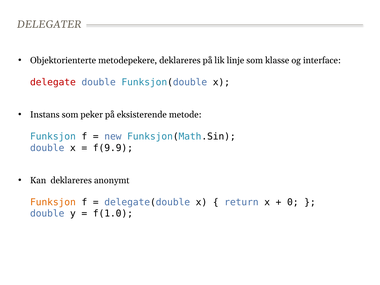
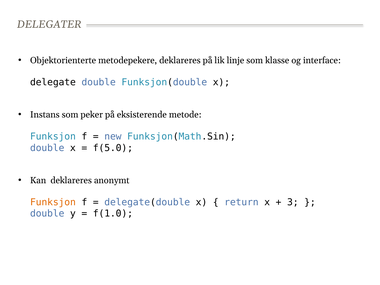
delegate colour: red -> black
f(9.9: f(9.9 -> f(5.0
0: 0 -> 3
